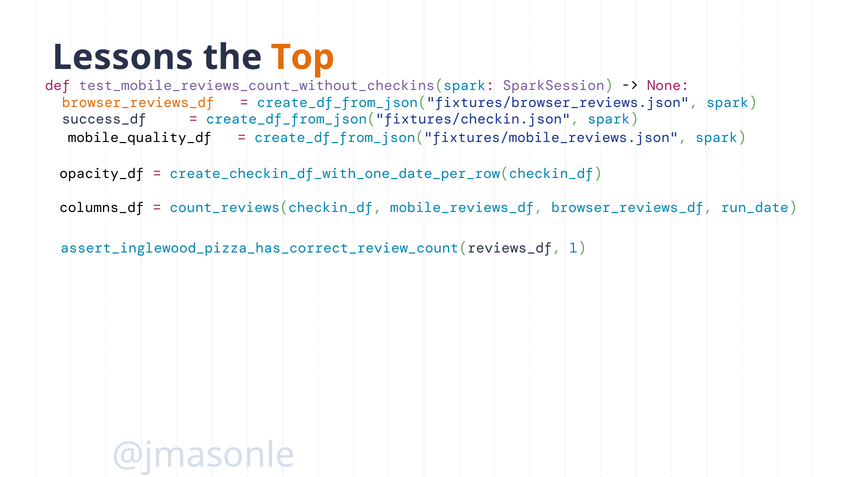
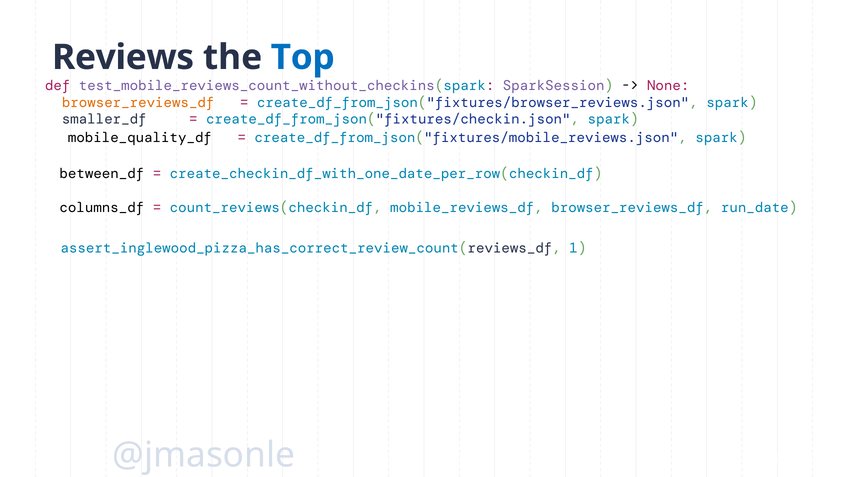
Lessons: Lessons -> Reviews
Top colour: orange -> blue
success_df: success_df -> smaller_df
opacity_df: opacity_df -> between_df
